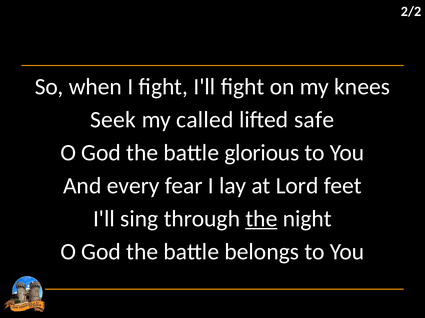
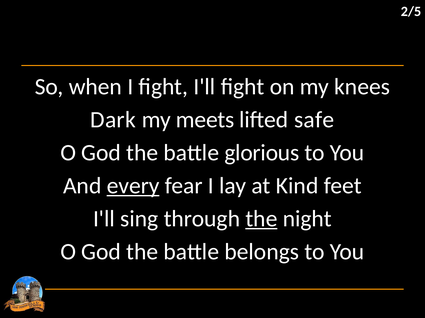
2/2: 2/2 -> 2/5
Seek: Seek -> Dark
called: called -> meets
every underline: none -> present
Lord: Lord -> Kind
